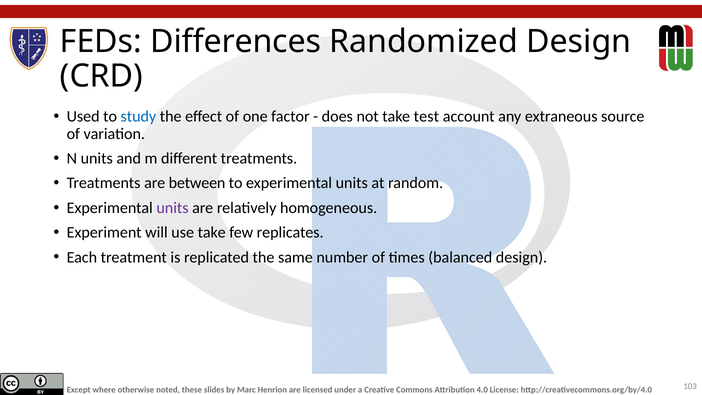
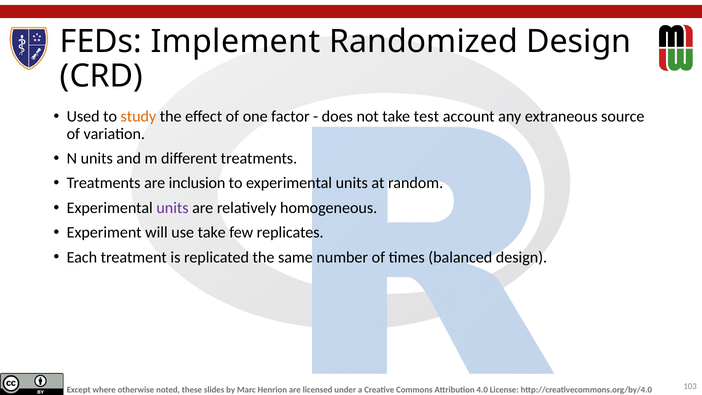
Differences: Differences -> Implement
study colour: blue -> orange
between: between -> inclusion
